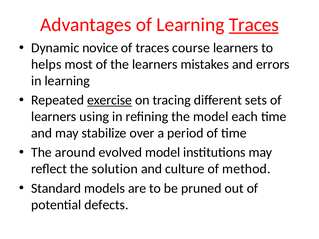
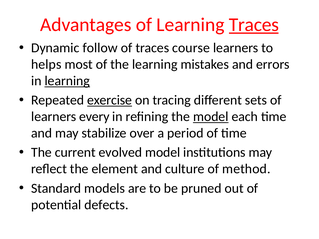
novice: novice -> follow
the learners: learners -> learning
learning at (67, 81) underline: none -> present
using: using -> every
model at (211, 117) underline: none -> present
around: around -> current
solution: solution -> element
